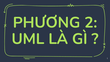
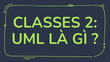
PHƯƠNG: PHƯƠNG -> CLASSES
